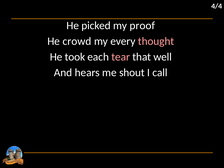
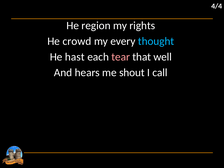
picked: picked -> region
proof: proof -> rights
thought colour: pink -> light blue
took: took -> hast
